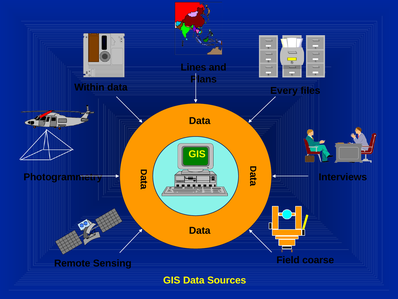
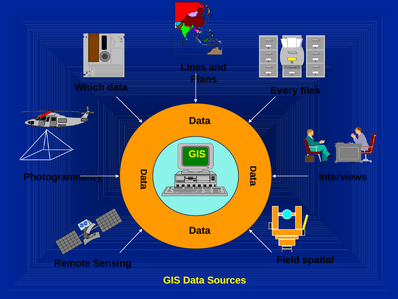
Within: Within -> Which
coarse: coarse -> spatial
